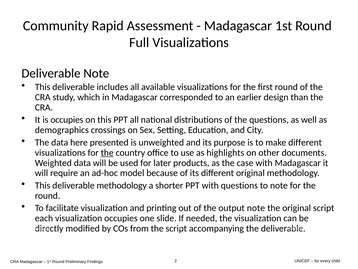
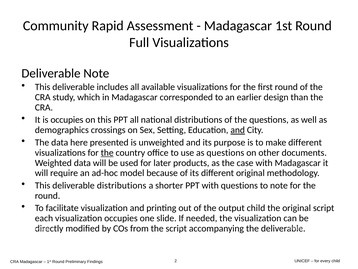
and at (238, 130) underline: none -> present
as highlights: highlights -> questions
deliverable methodology: methodology -> distributions
output note: note -> child
